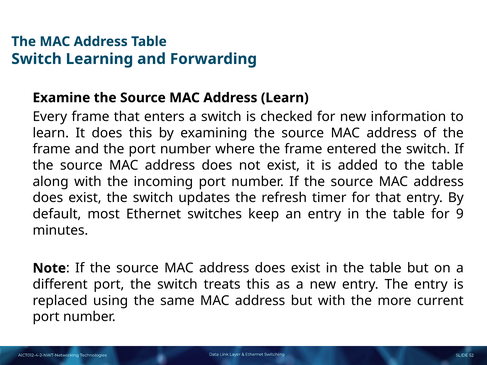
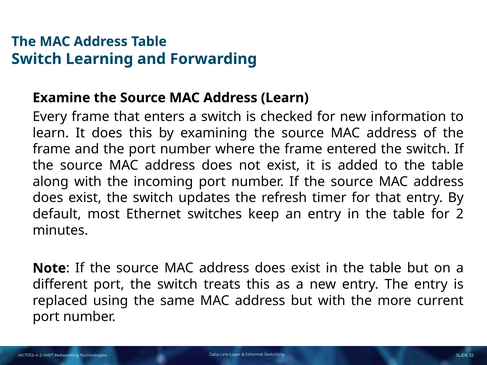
9: 9 -> 2
